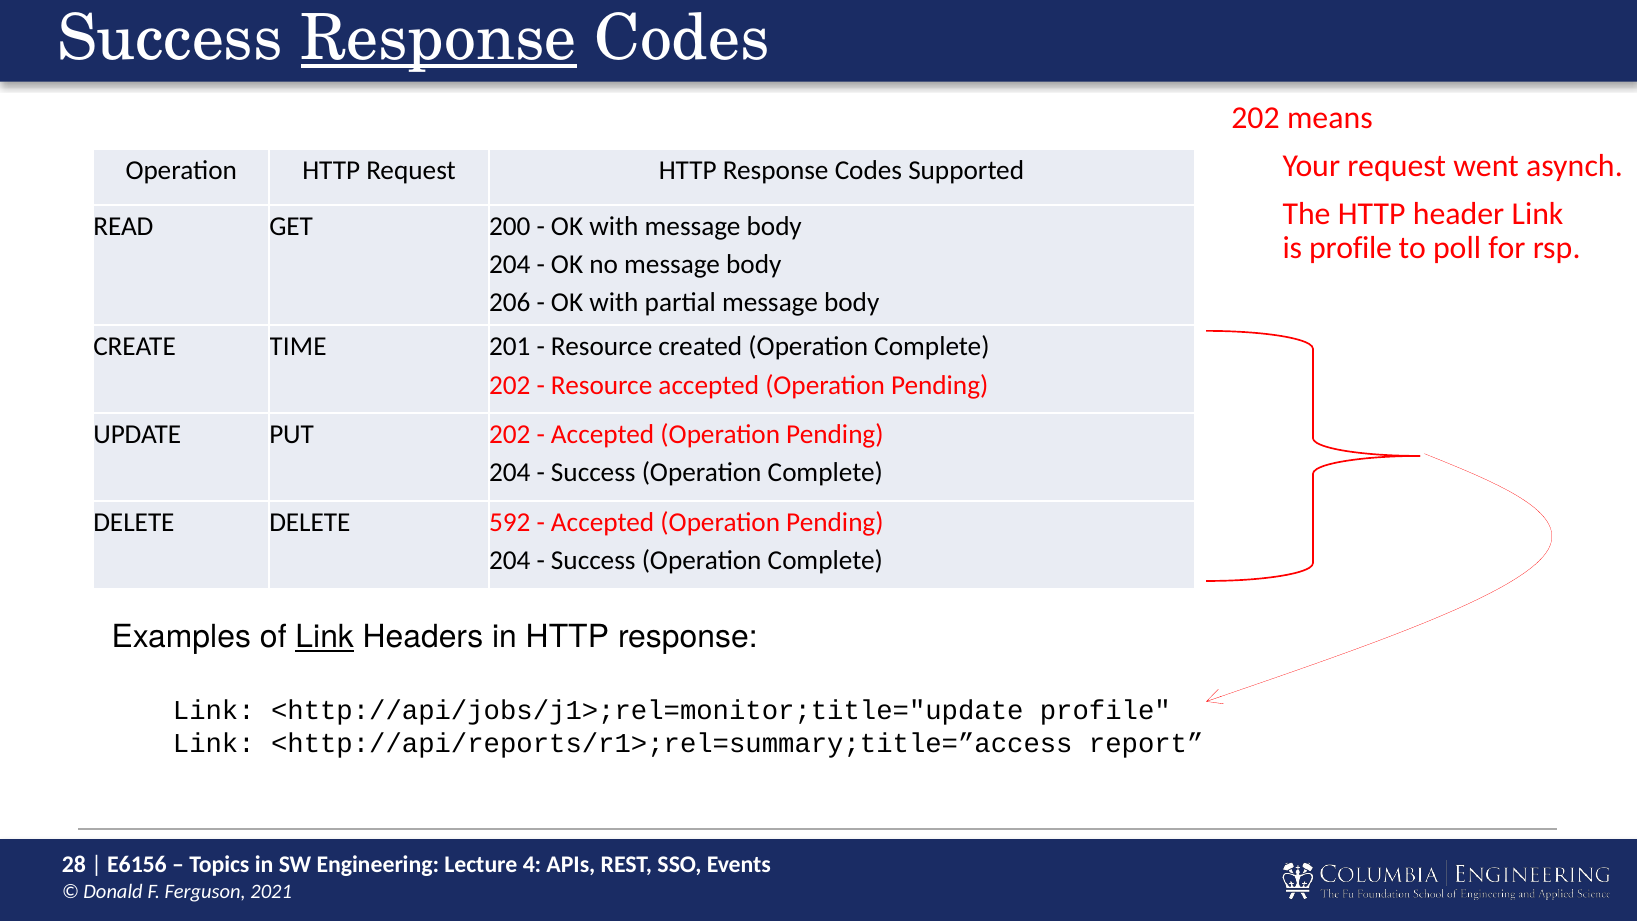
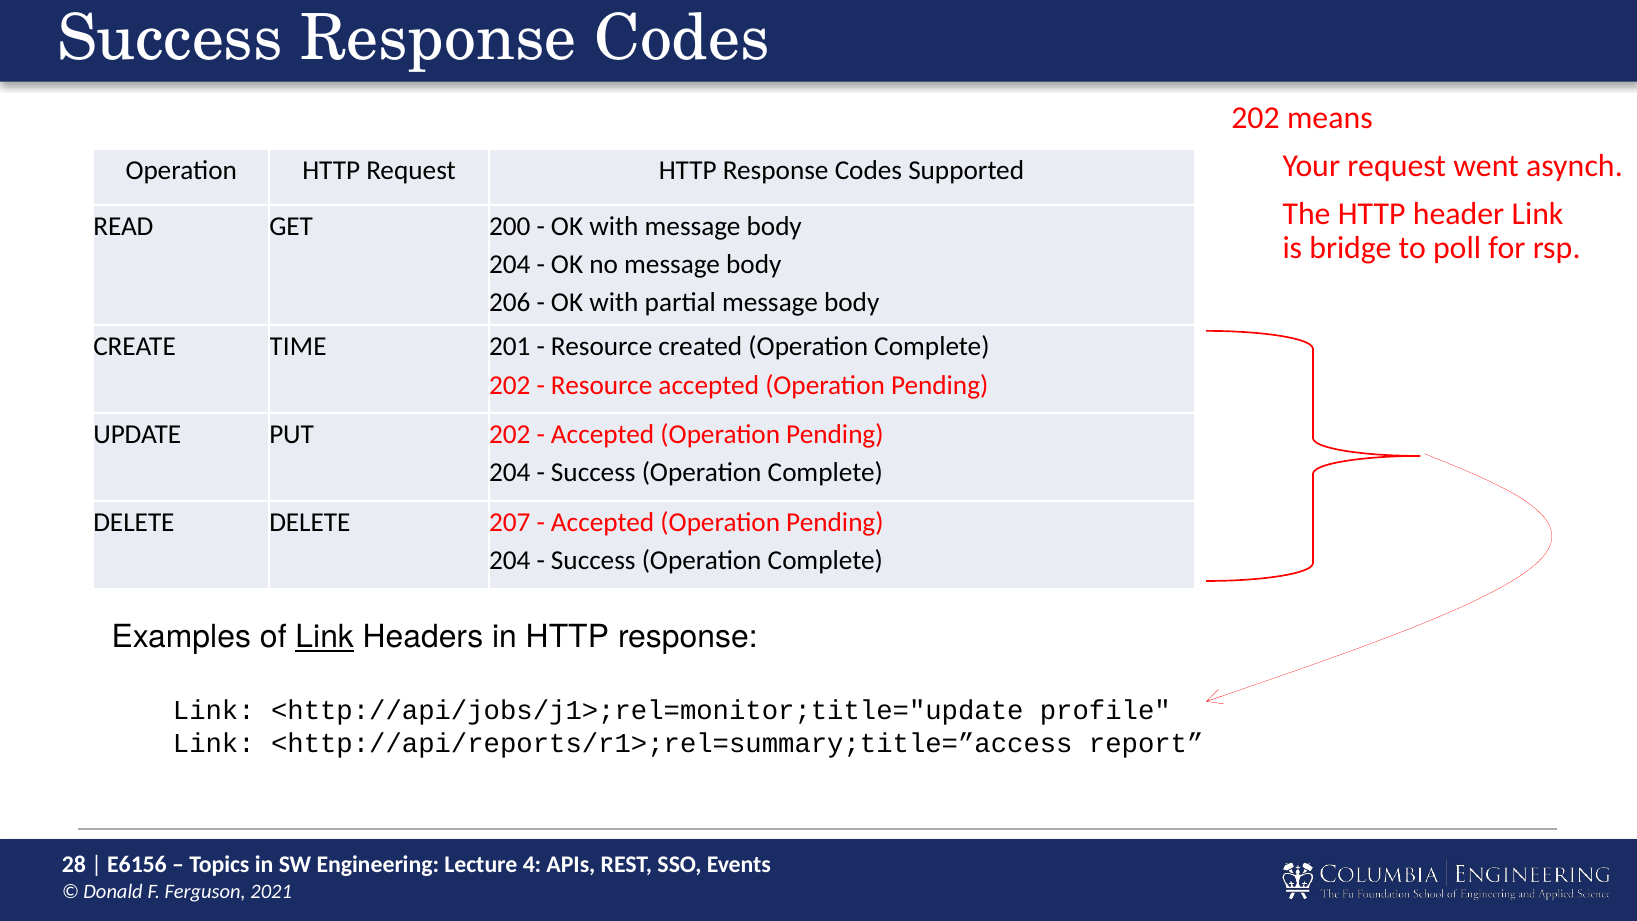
Response at (439, 39) underline: present -> none
is profile: profile -> bridge
592: 592 -> 207
